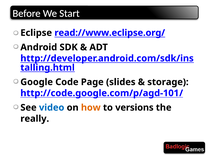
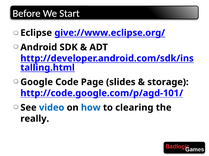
read://www.eclipse.org/: read://www.eclipse.org/ -> give://www.eclipse.org/
how colour: orange -> blue
versions: versions -> clearing
